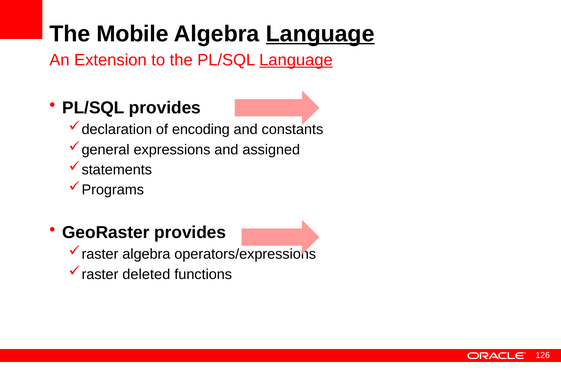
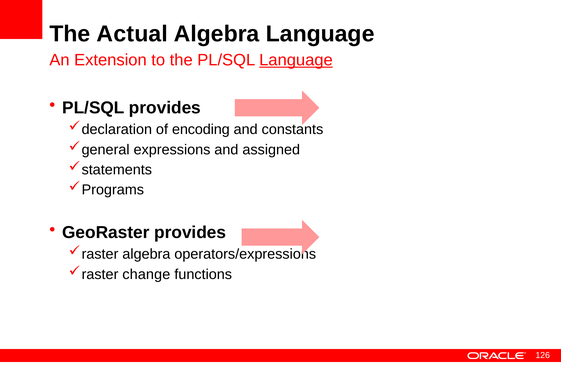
Mobile: Mobile -> Actual
Language at (320, 34) underline: present -> none
deleted: deleted -> change
